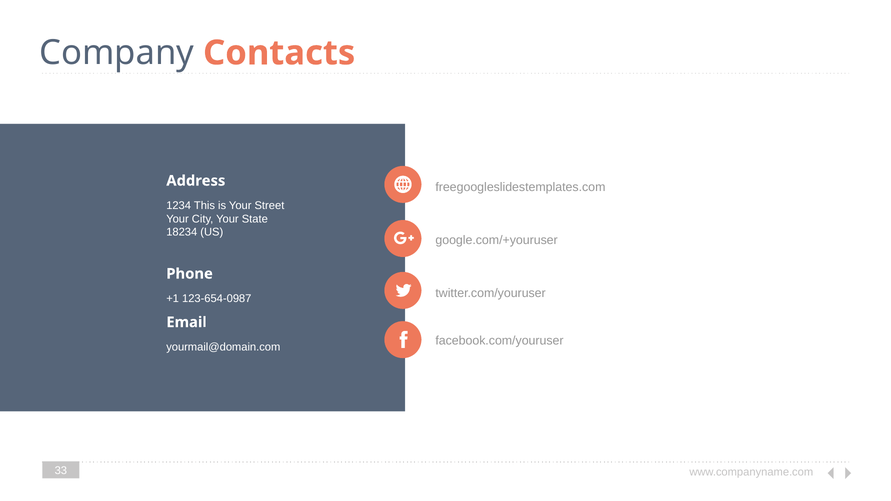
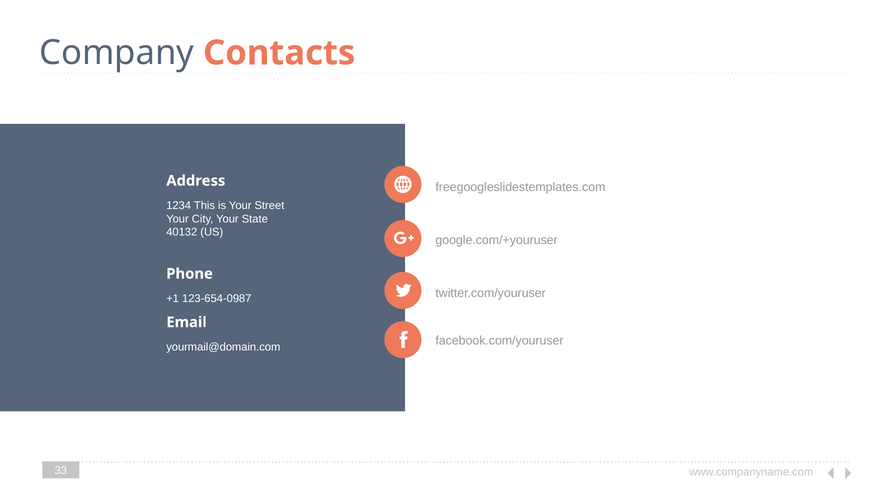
18234: 18234 -> 40132
